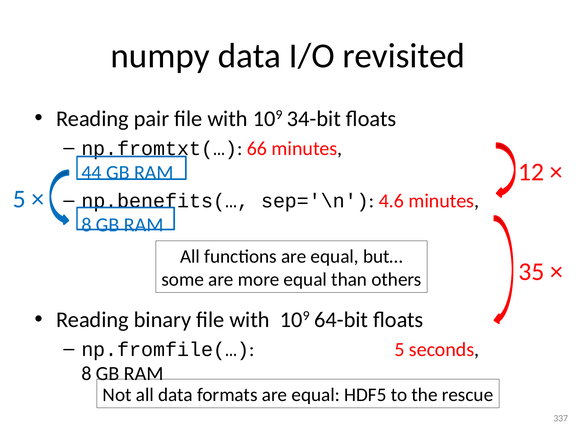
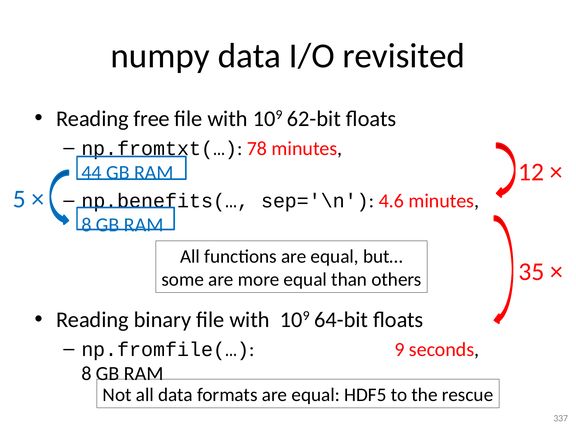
pair: pair -> free
34-bit: 34-bit -> 62-bit
66: 66 -> 78
np.fromfile(… 5: 5 -> 9
